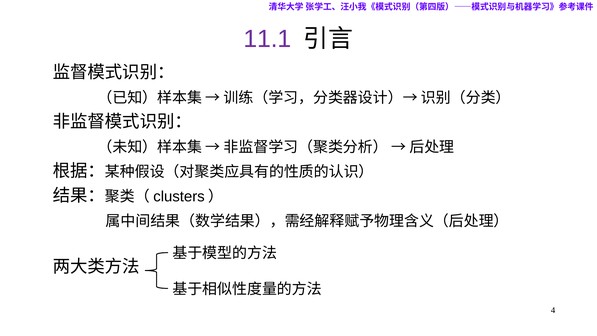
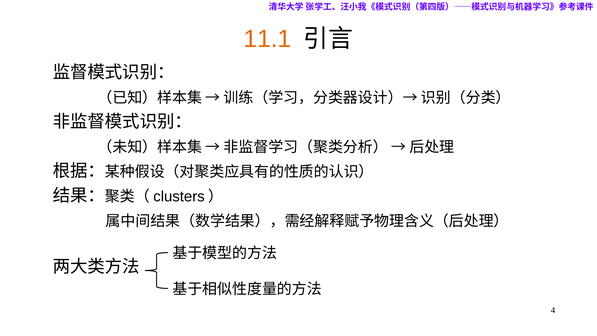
11.1 colour: purple -> orange
